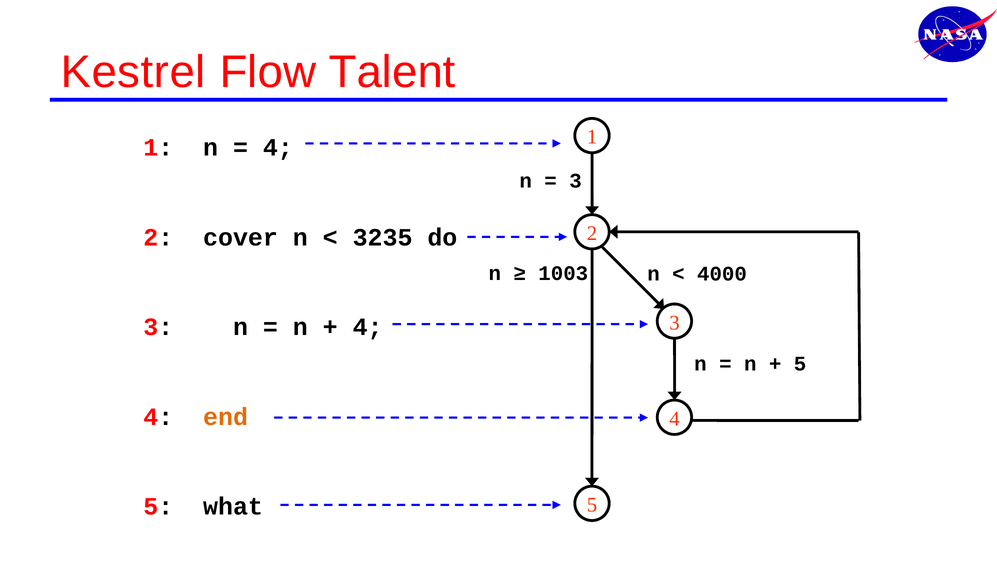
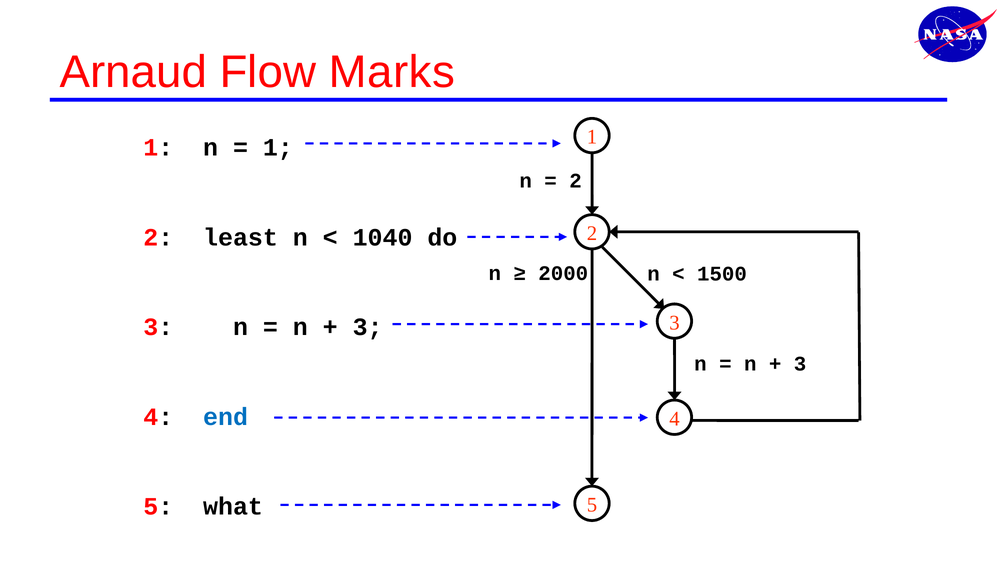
Kestrel: Kestrel -> Arnaud
Talent: Talent -> Marks
4 at (278, 148): 4 -> 1
3 at (575, 181): 3 -> 2
cover: cover -> least
3235: 3235 -> 1040
1003: 1003 -> 2000
4000: 4000 -> 1500
4 at (368, 327): 4 -> 3
5 at (800, 364): 5 -> 3
end colour: orange -> blue
